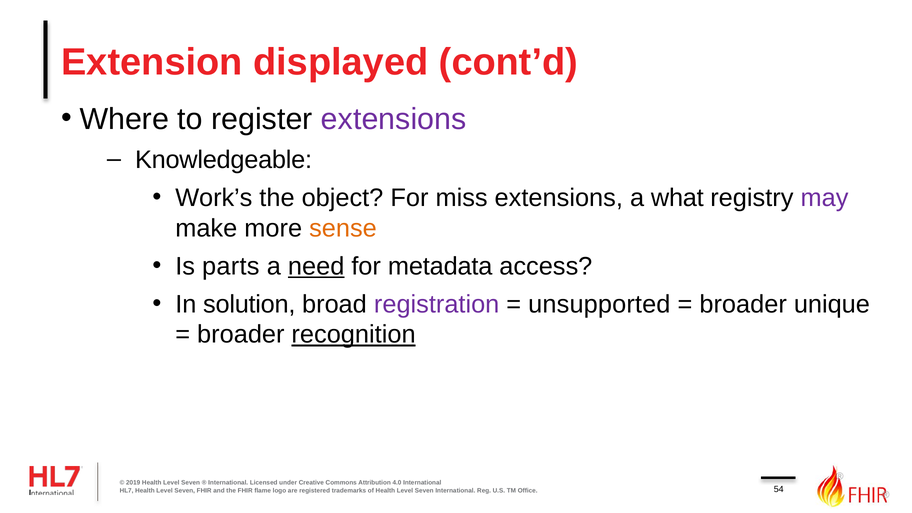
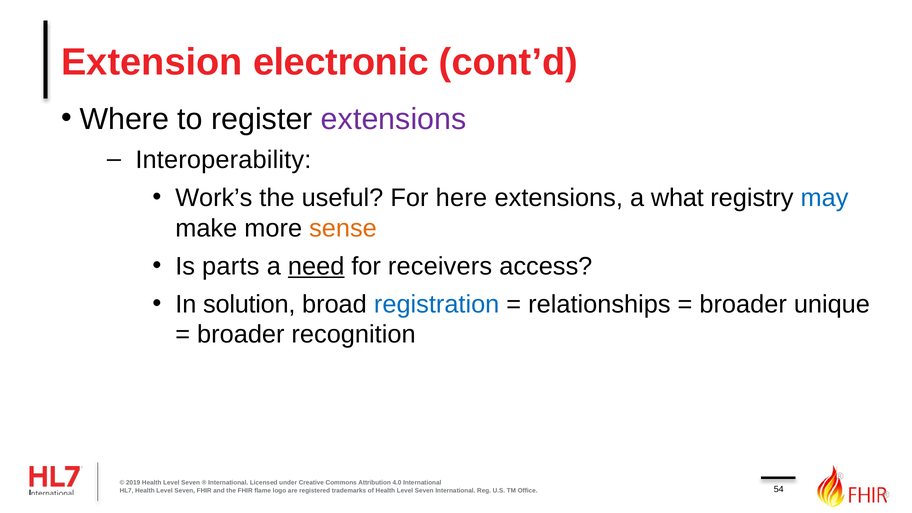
displayed: displayed -> electronic
Knowledgeable: Knowledgeable -> Interoperability
object: object -> useful
miss: miss -> here
may colour: purple -> blue
metadata: metadata -> receivers
registration colour: purple -> blue
unsupported: unsupported -> relationships
recognition underline: present -> none
